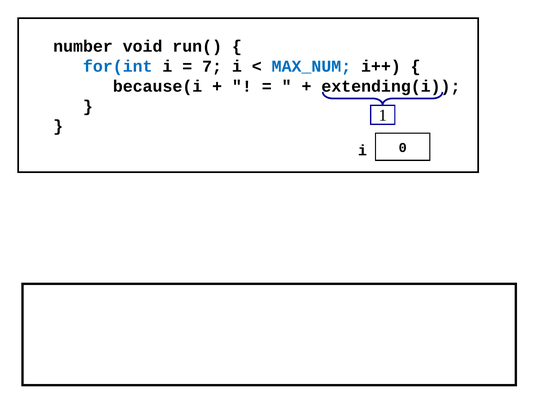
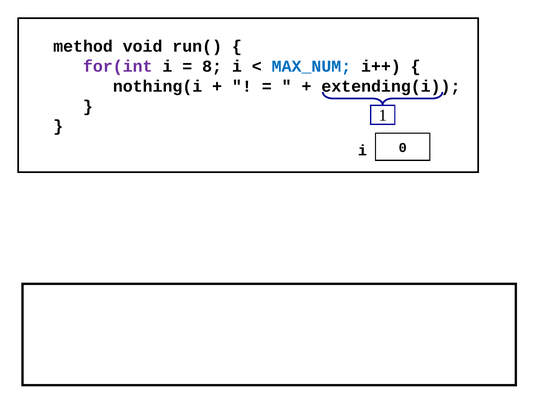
number: number -> method
for(int colour: blue -> purple
7: 7 -> 8
because(i: because(i -> nothing(i
